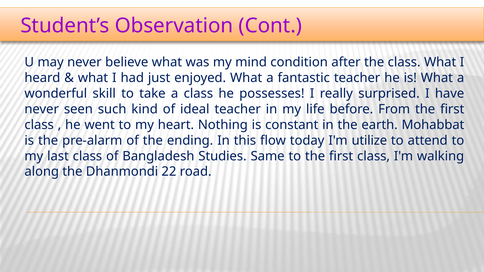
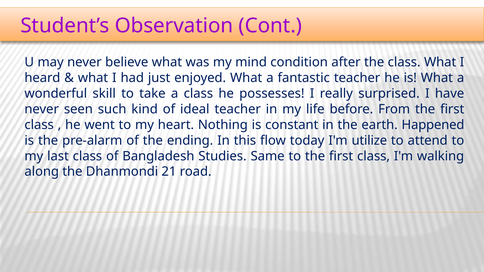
Mohabbat: Mohabbat -> Happened
22: 22 -> 21
